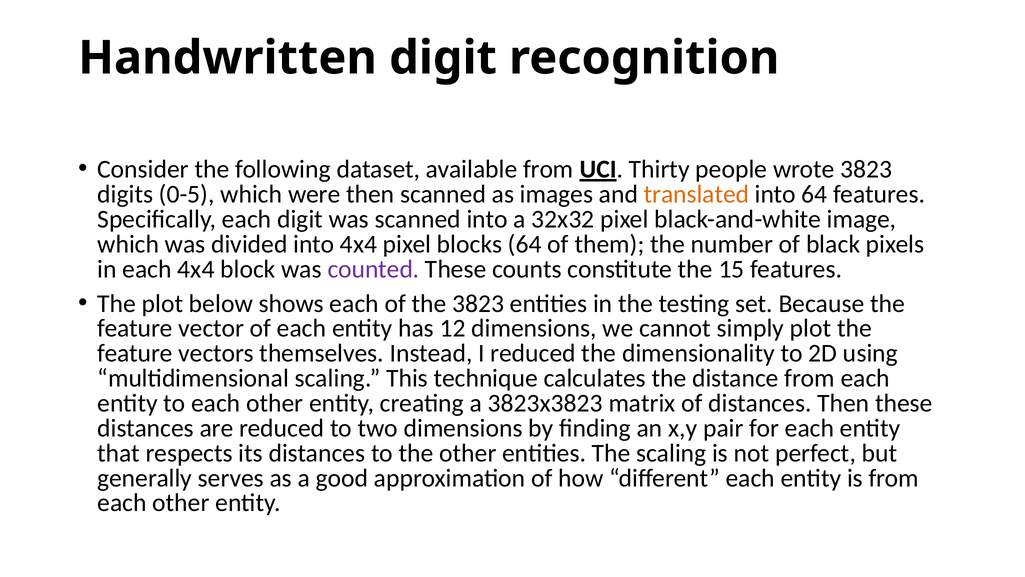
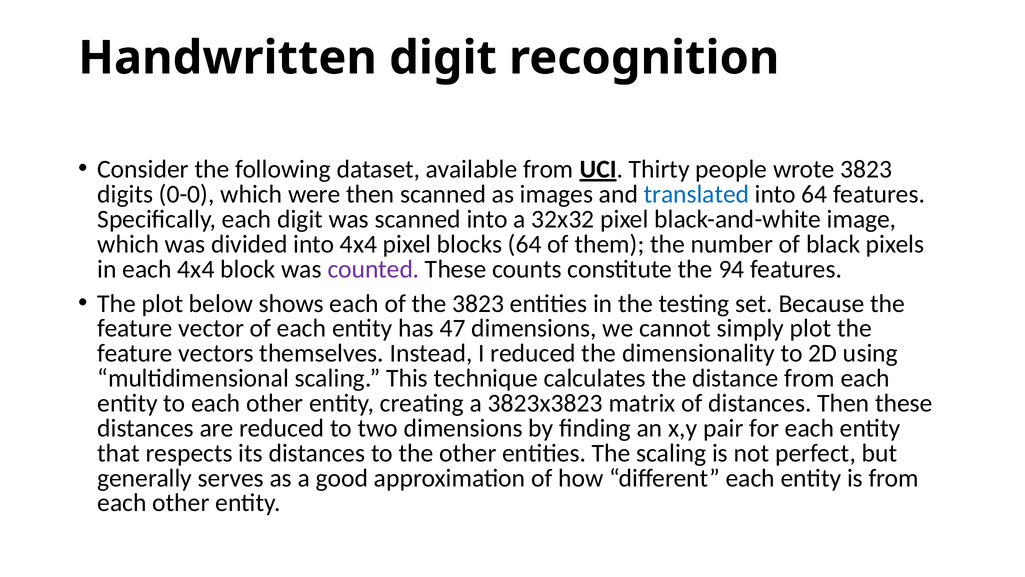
0-5: 0-5 -> 0-0
translated colour: orange -> blue
15: 15 -> 94
12: 12 -> 47
